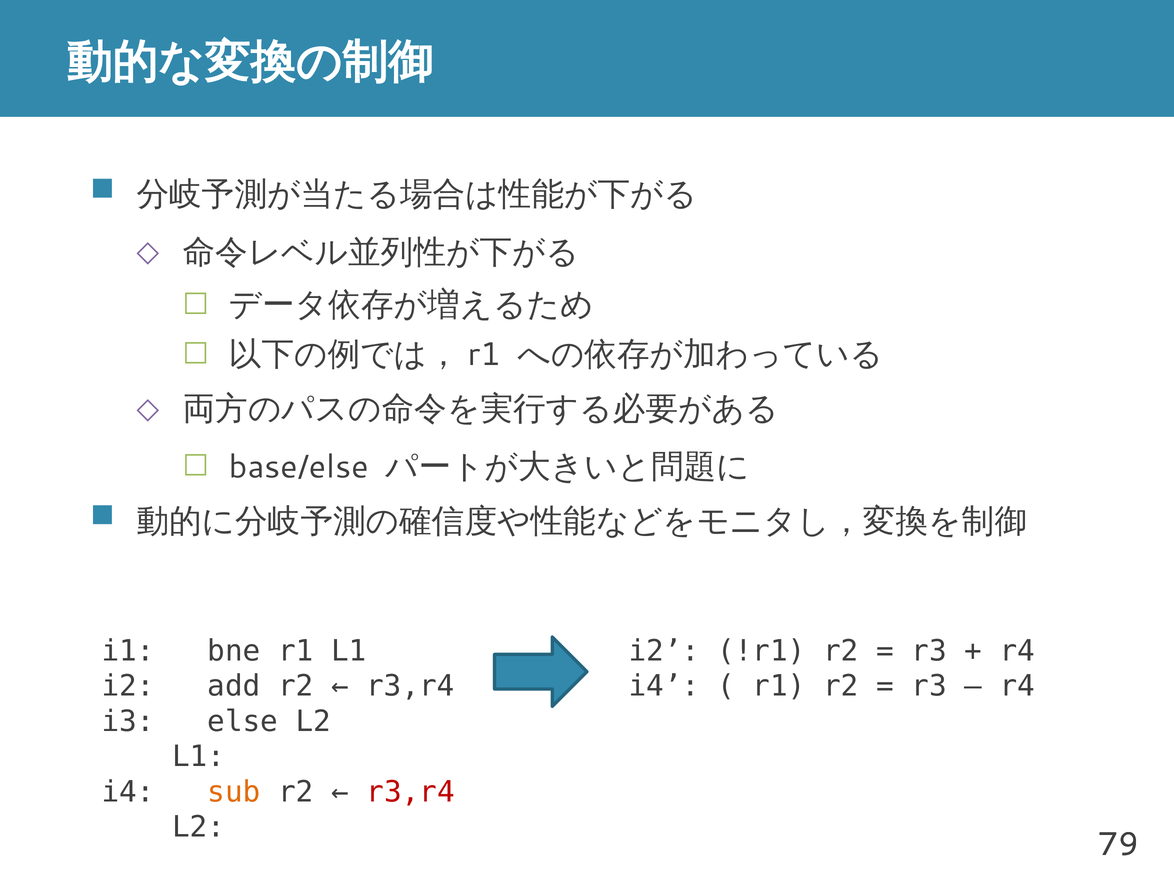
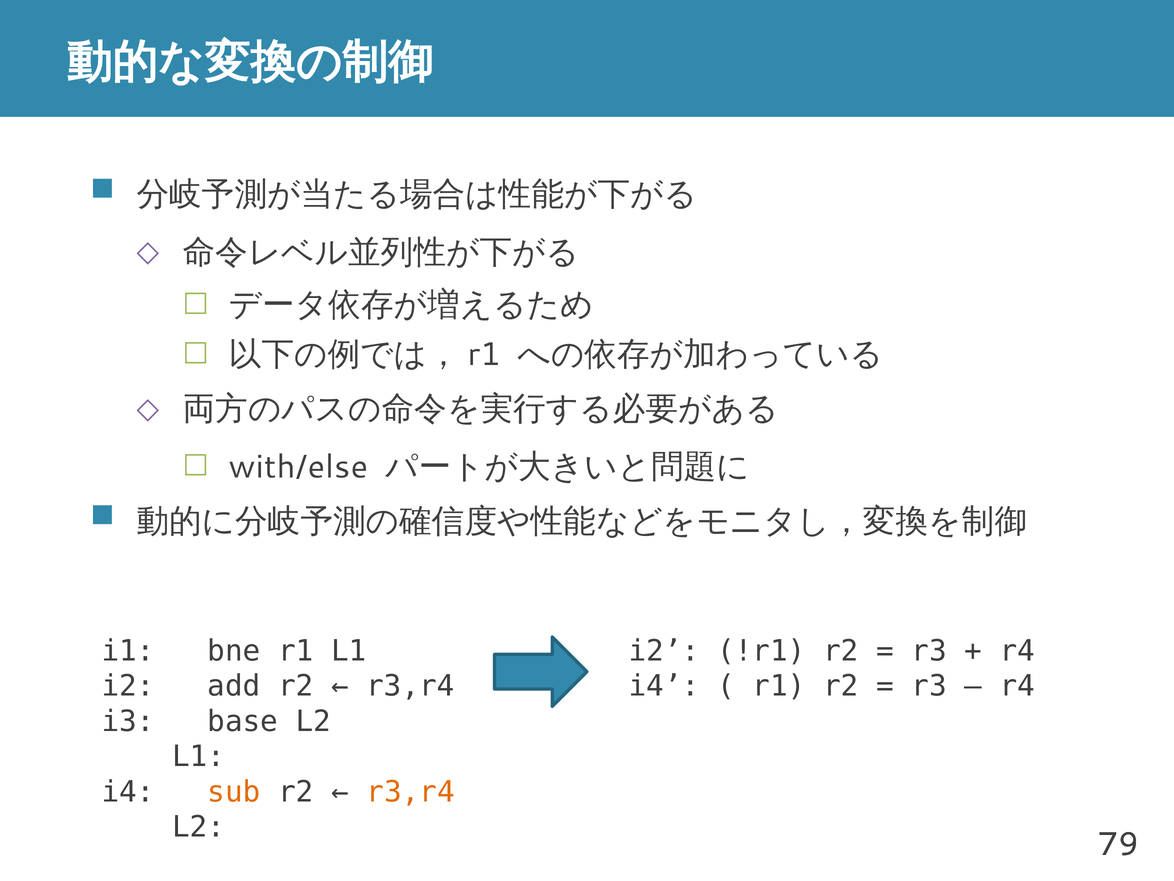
base/else: base/else -> with/else
else: else -> base
r3,r4 at (411, 791) colour: red -> orange
